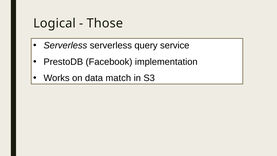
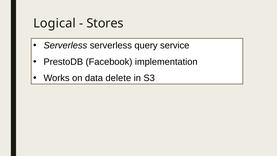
Those: Those -> Stores
match: match -> delete
